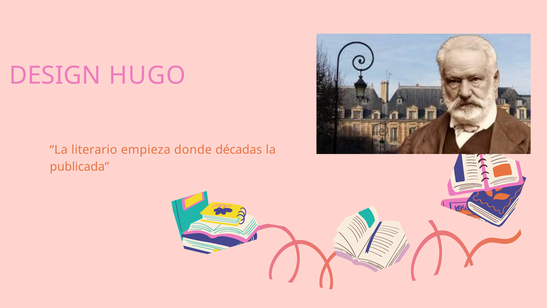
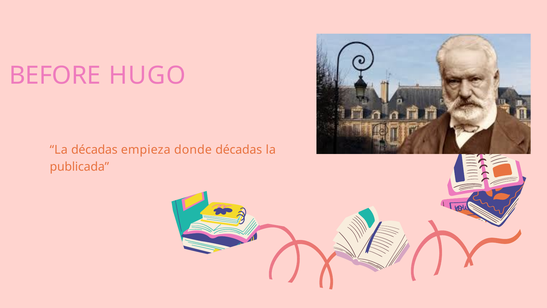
DESIGN: DESIGN -> BEFORE
La literario: literario -> décadas
